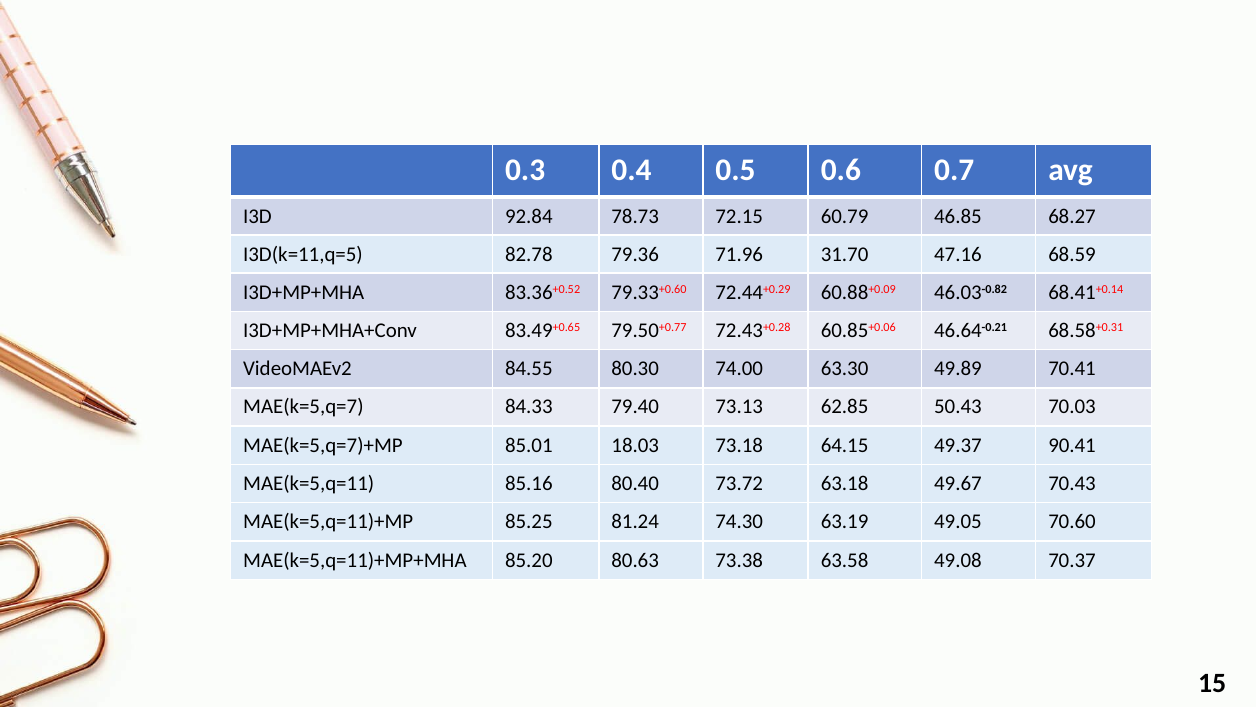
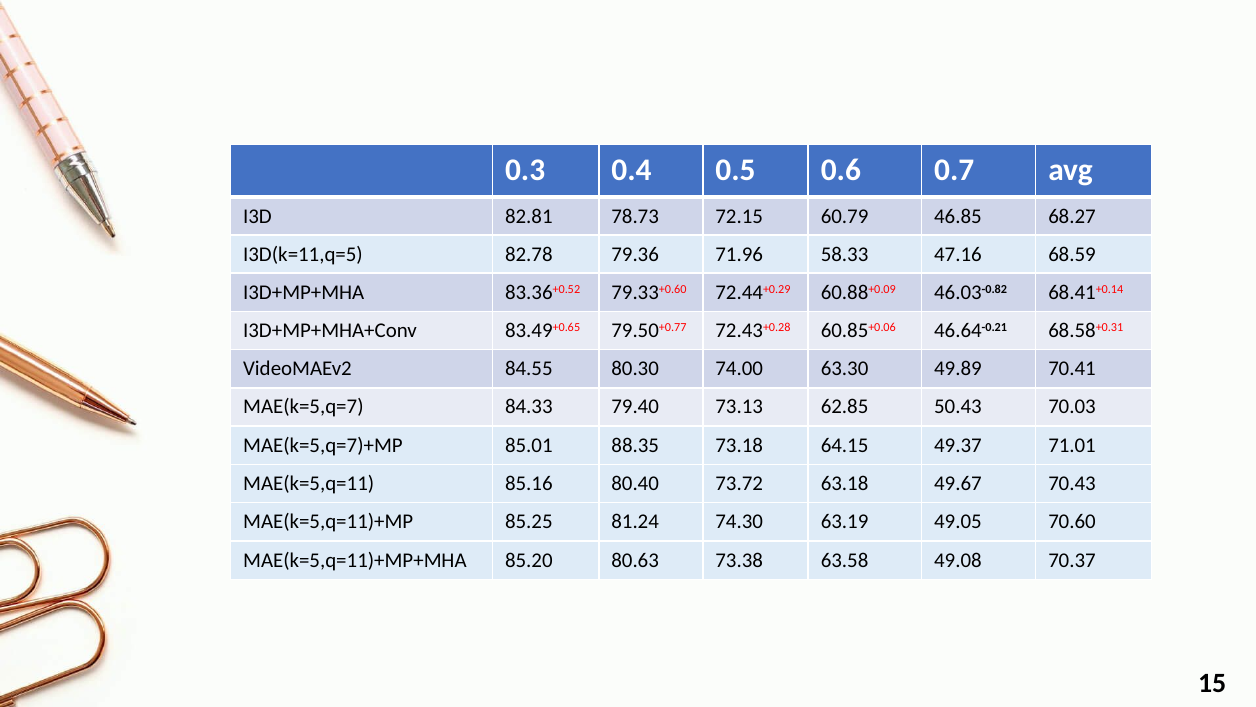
92.84: 92.84 -> 82.81
31.70: 31.70 -> 58.33
18.03: 18.03 -> 88.35
90.41: 90.41 -> 71.01
